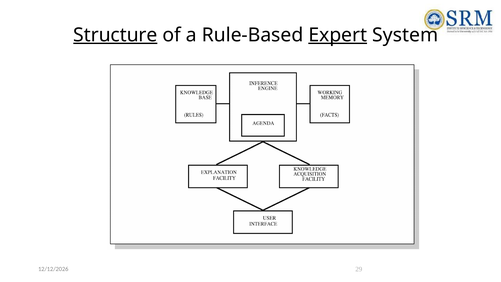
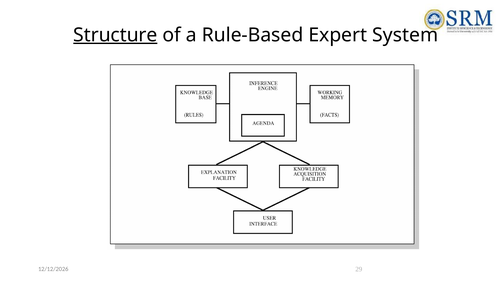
Expert underline: present -> none
